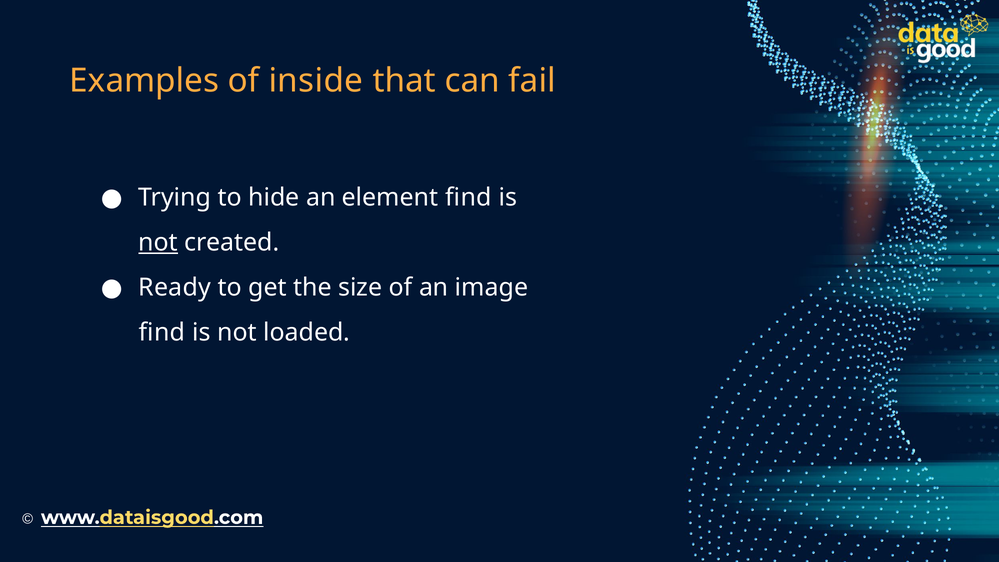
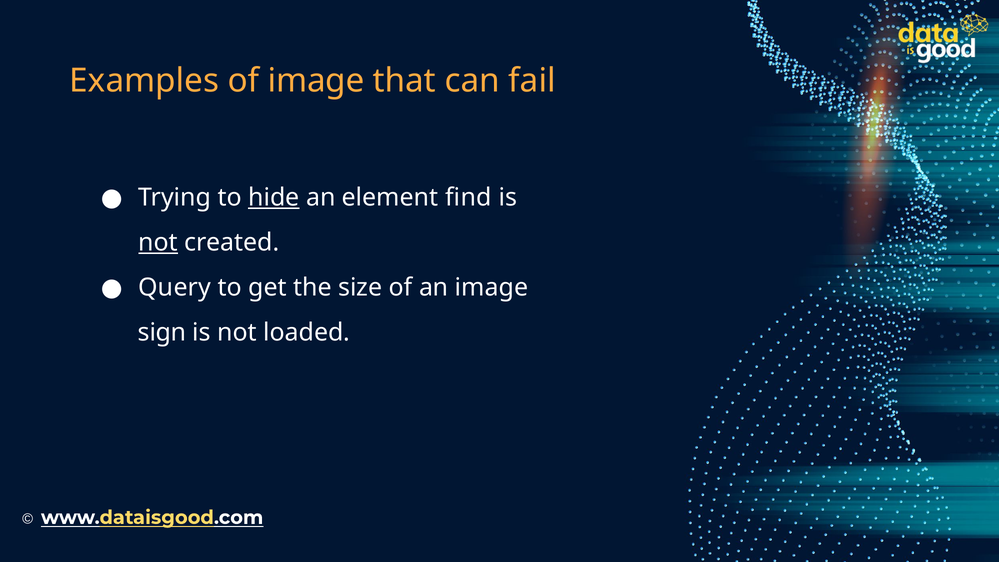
of inside: inside -> image
hide underline: none -> present
Ready: Ready -> Query
find at (162, 333): find -> sign
